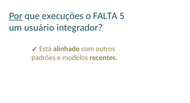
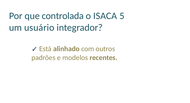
Por underline: present -> none
execuções: execuções -> controlada
FALTA: FALTA -> ISACA
